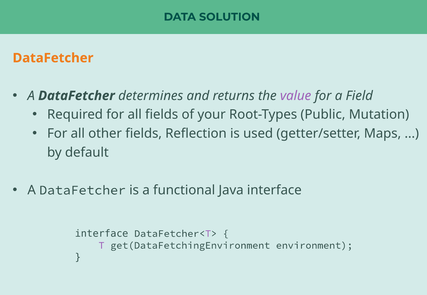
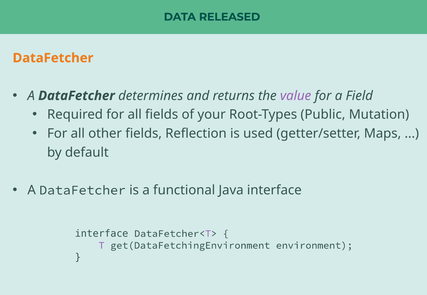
SOLUTION: SOLUTION -> RELEASED
